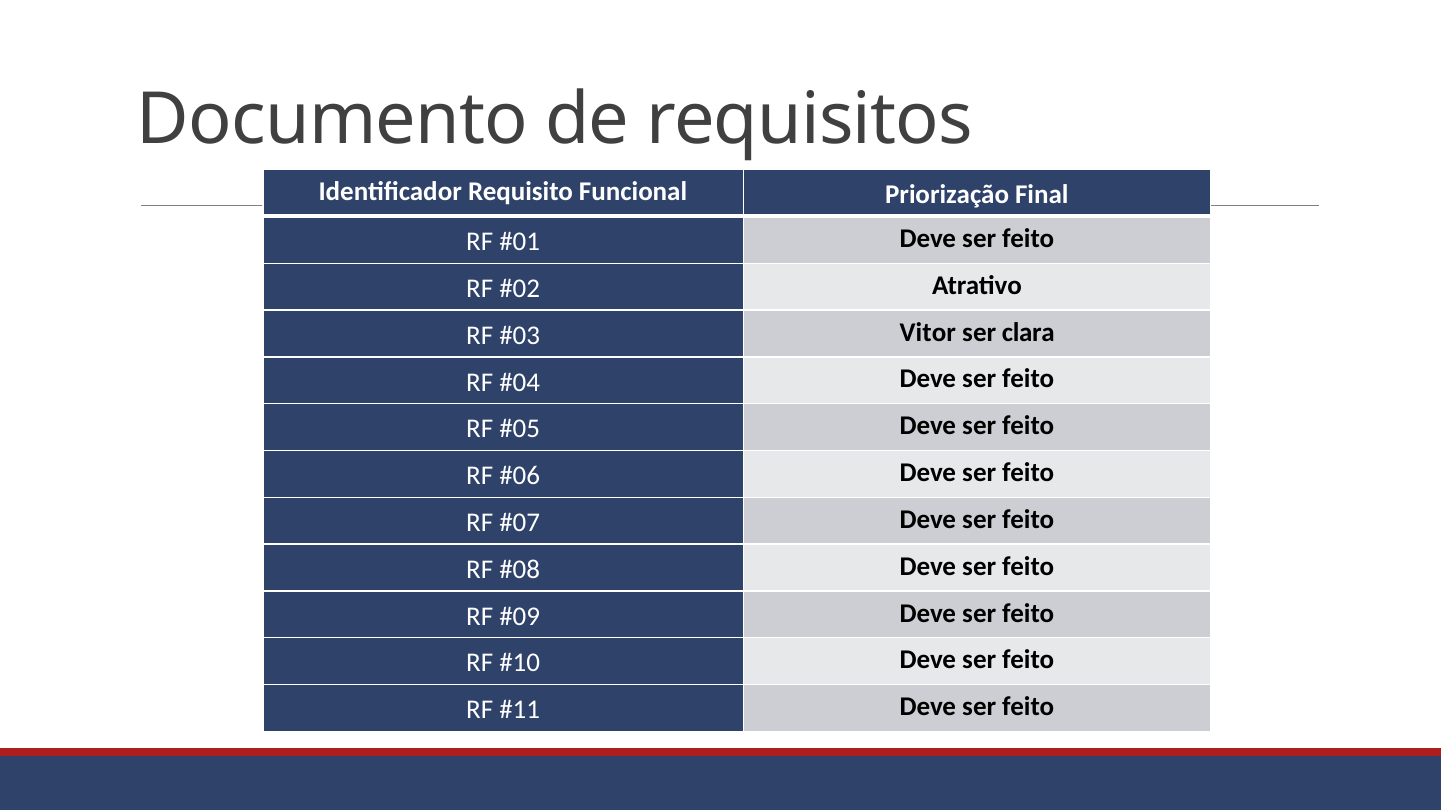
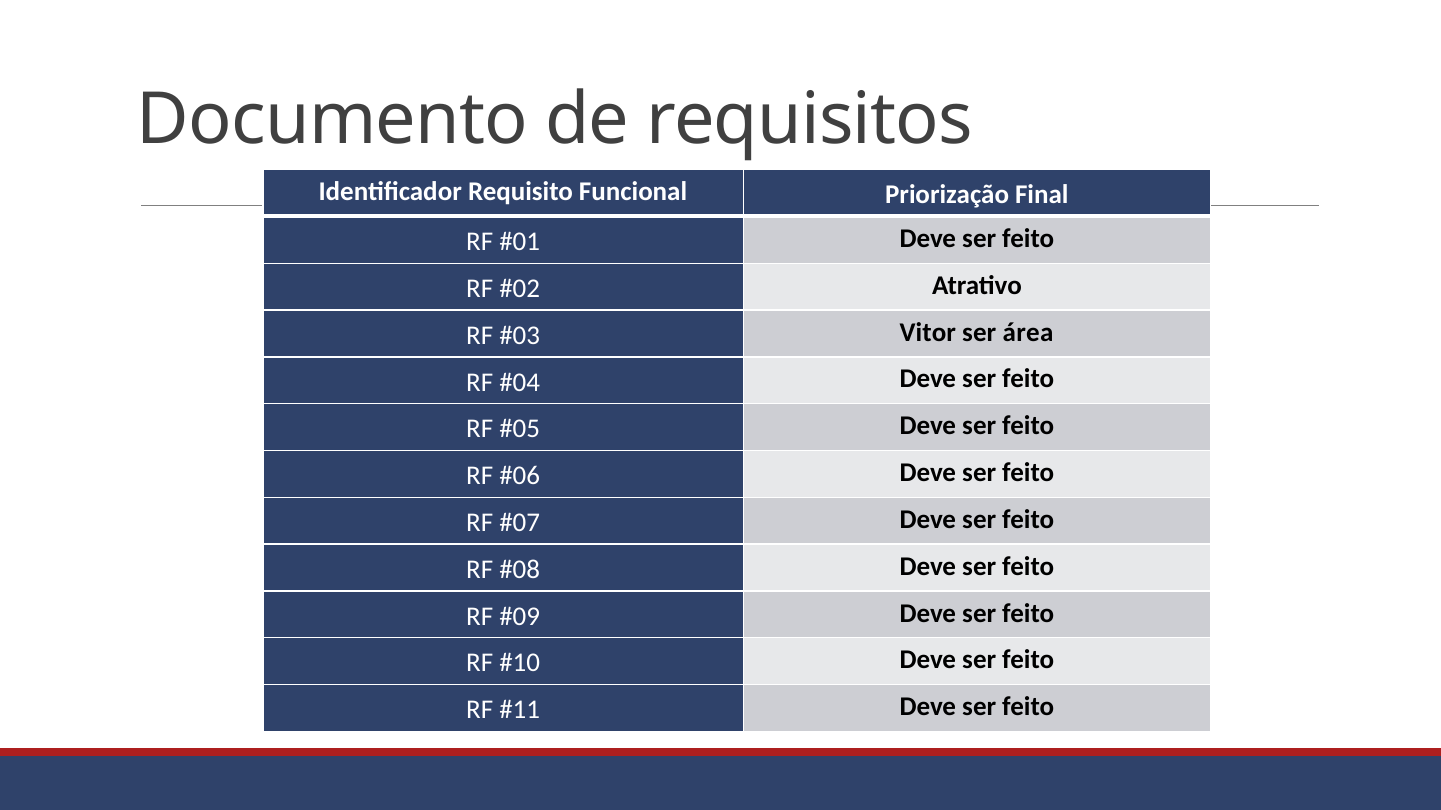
clara: clara -> área
